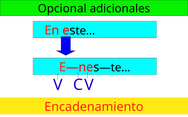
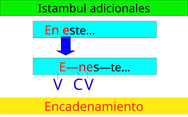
Opcional: Opcional -> Istambul
